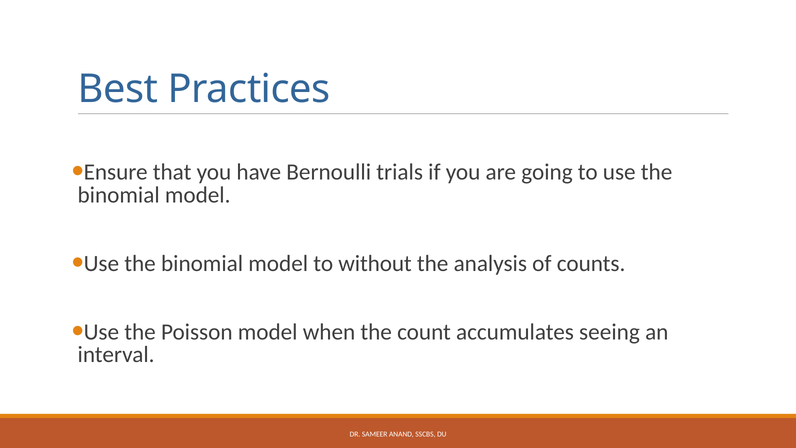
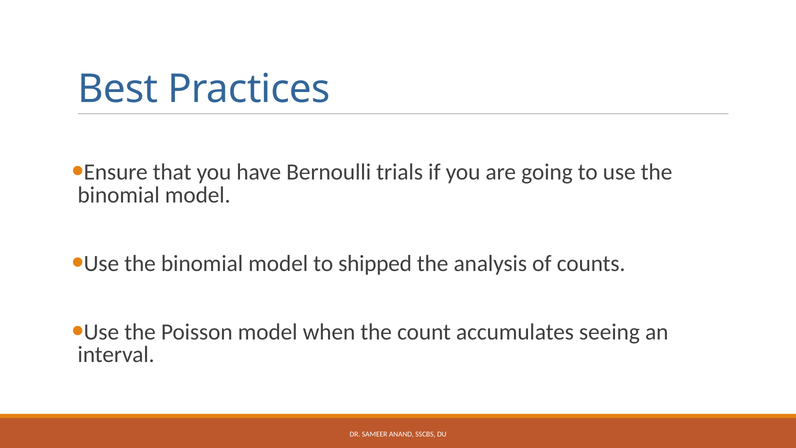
without: without -> shipped
